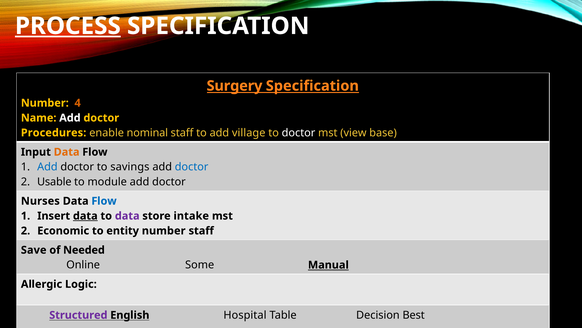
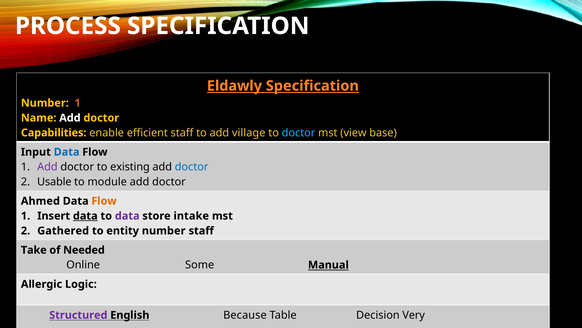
PROCESS underline: present -> none
Surgery: Surgery -> Eldawly
Number 4: 4 -> 1
Procedures: Procedures -> Capabilities
nominal: nominal -> efficient
doctor at (299, 133) colour: white -> light blue
Data at (67, 152) colour: orange -> blue
Add at (47, 167) colour: blue -> purple
savings: savings -> existing
Nurses: Nurses -> Ahmed
Flow at (104, 201) colour: blue -> orange
Economic: Economic -> Gathered
Save: Save -> Take
Hospital: Hospital -> Because
Best: Best -> Very
